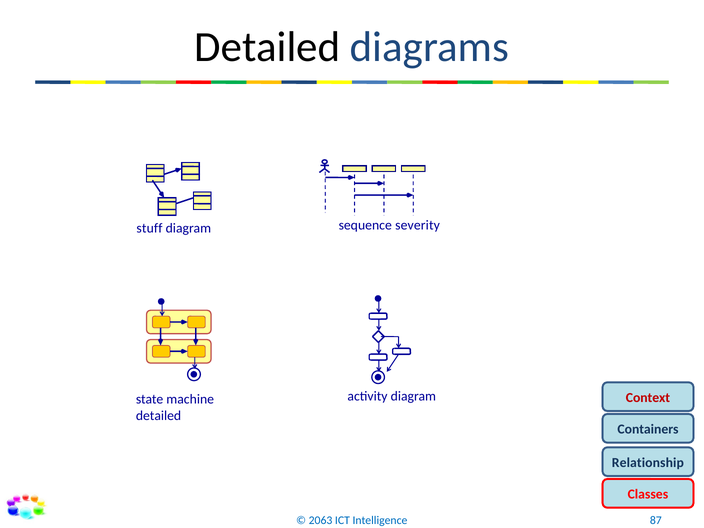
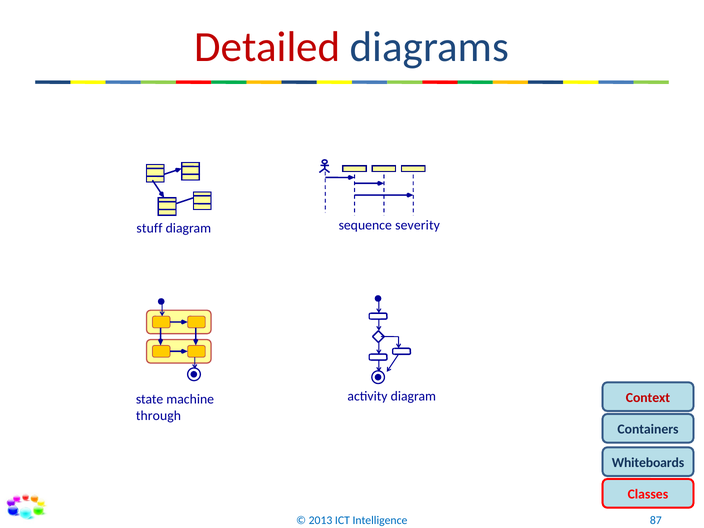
Detailed at (267, 47) colour: black -> red
detailed at (159, 416): detailed -> through
Relationship: Relationship -> Whiteboards
2063: 2063 -> 2013
